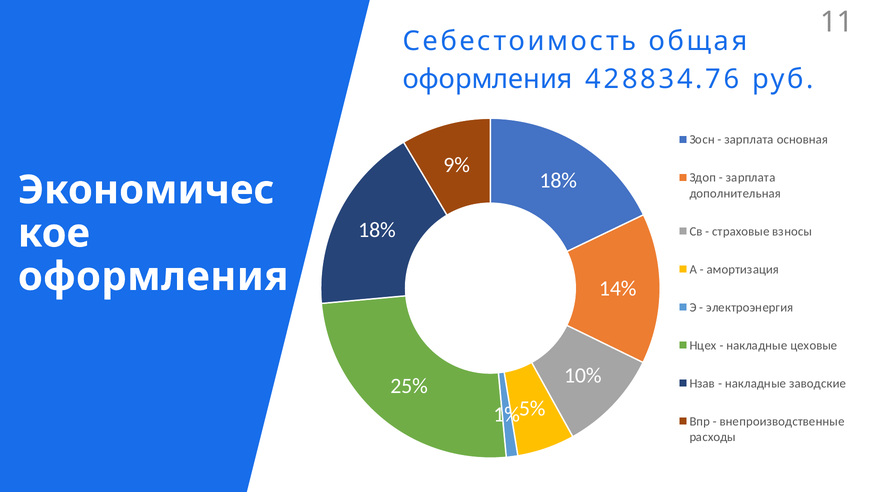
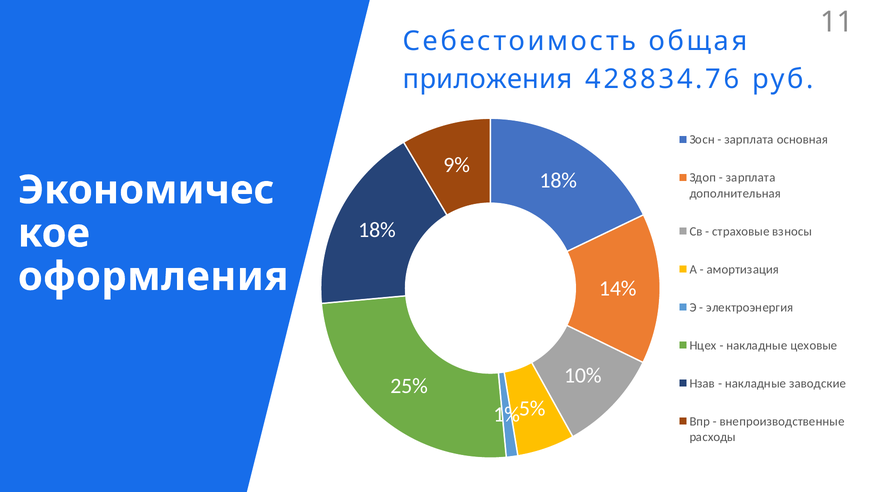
оформления at (488, 79): оформления -> приложения
